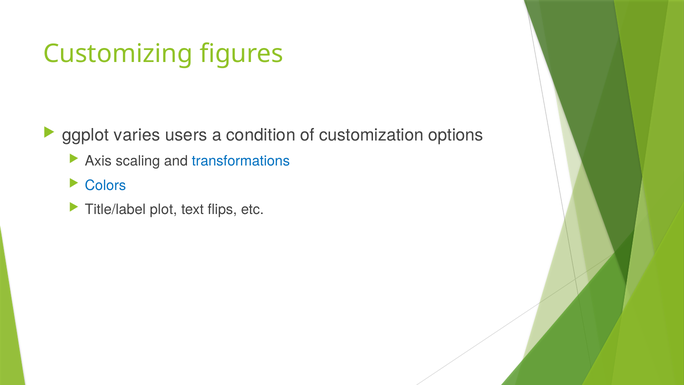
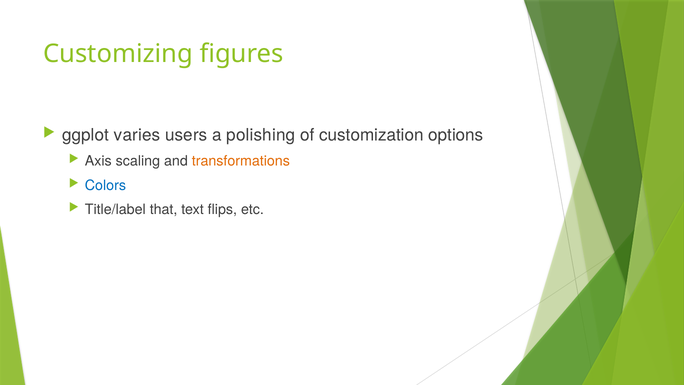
condition: condition -> polishing
transformations colour: blue -> orange
plot: plot -> that
